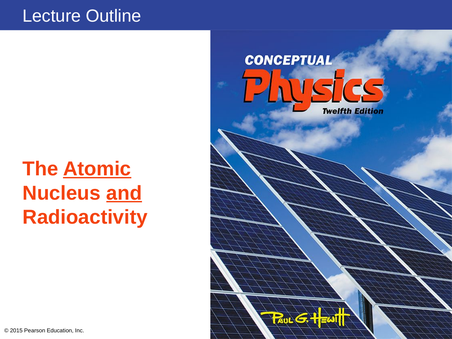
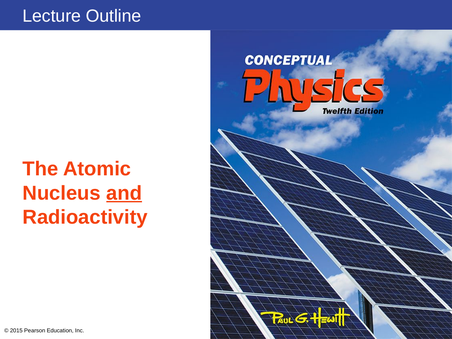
Atomic underline: present -> none
